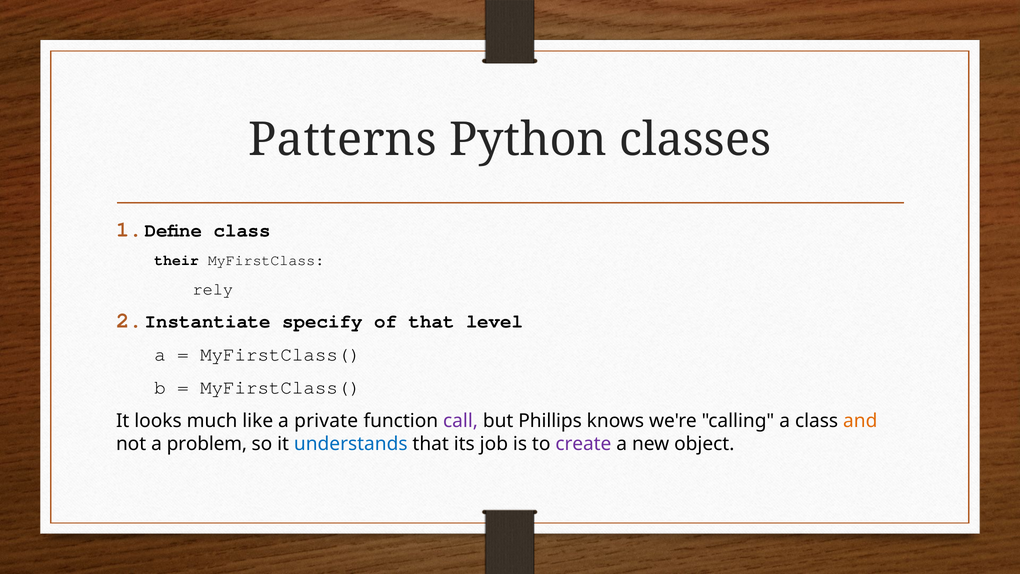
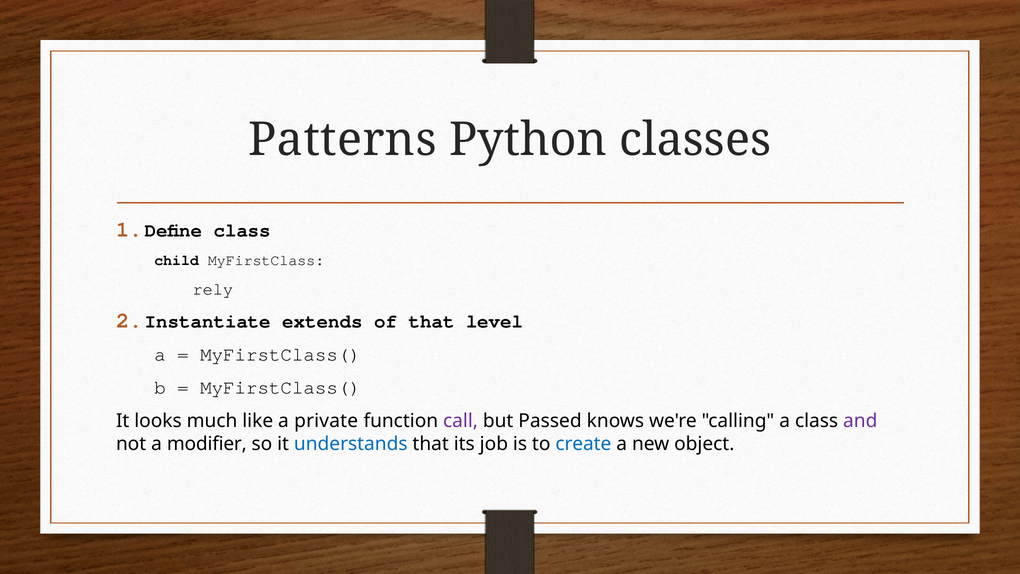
their: their -> child
specify: specify -> extends
Phillips: Phillips -> Passed
and colour: orange -> purple
problem: problem -> modifier
create colour: purple -> blue
